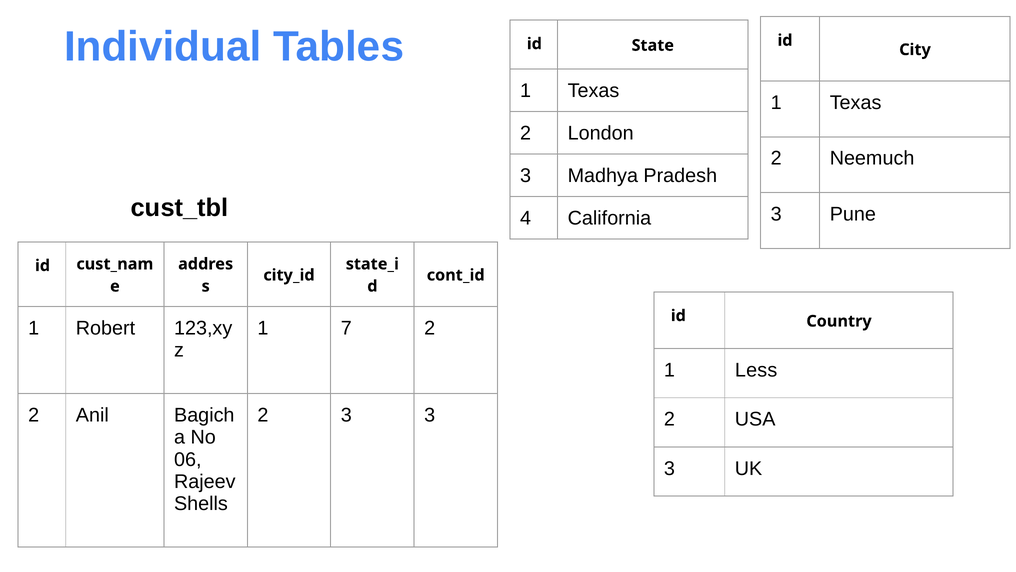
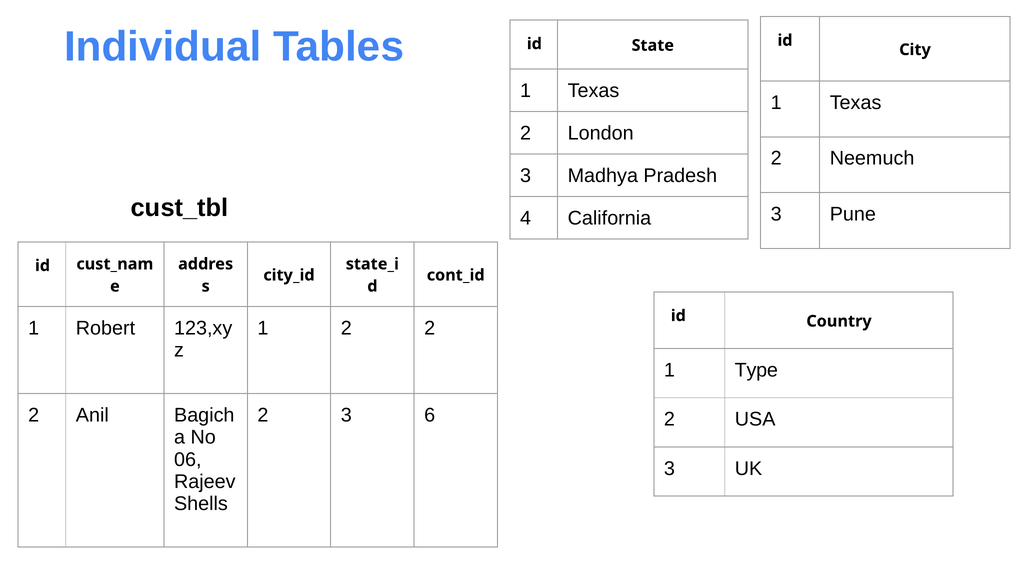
1 7: 7 -> 2
Less: Less -> Type
3 3: 3 -> 6
